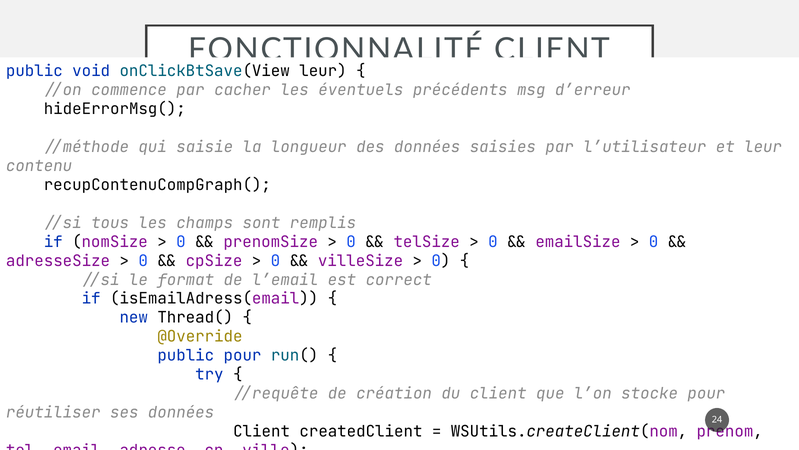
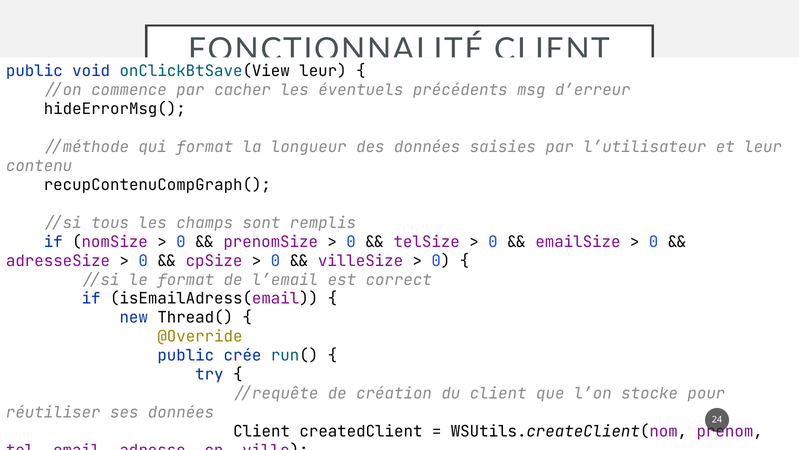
qui saisie: saisie -> format
public pour: pour -> crée
